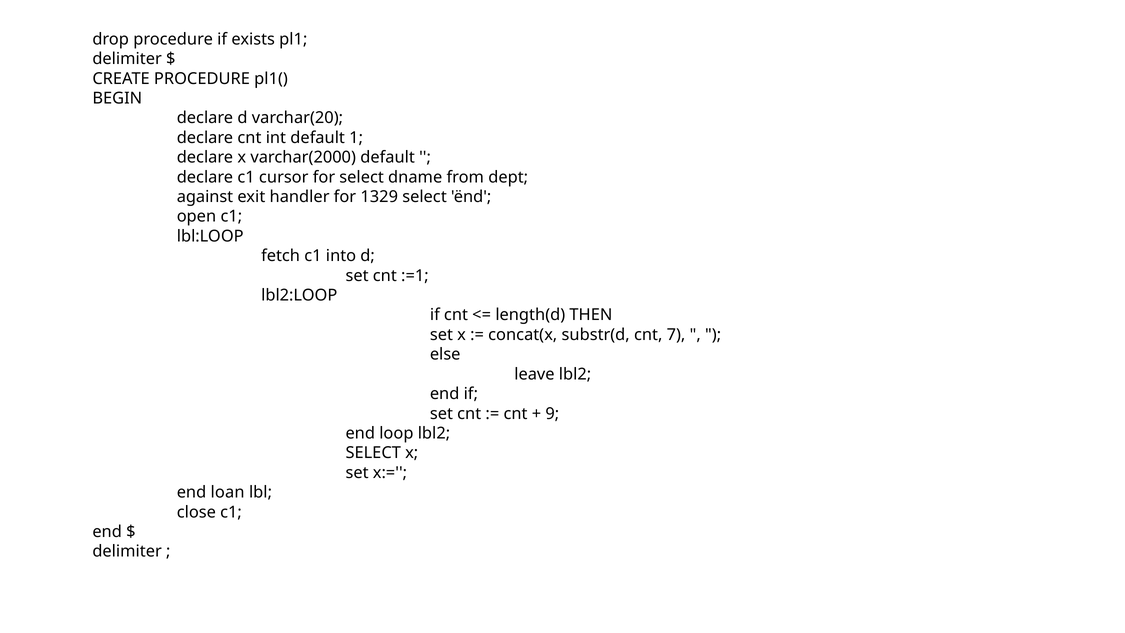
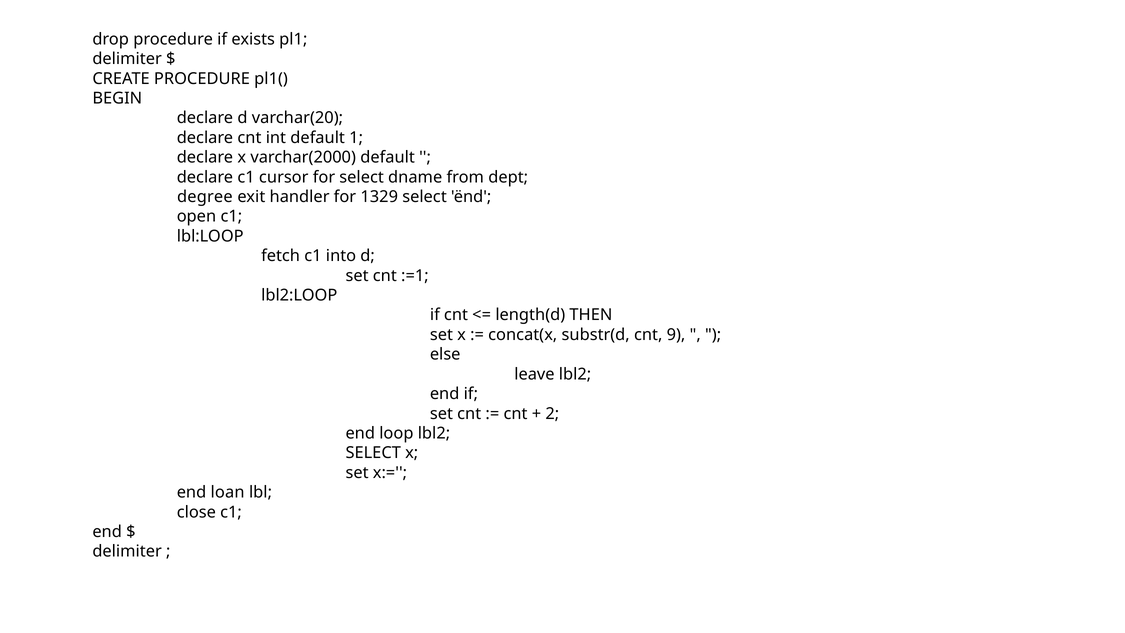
against: against -> degree
7: 7 -> 9
9: 9 -> 2
